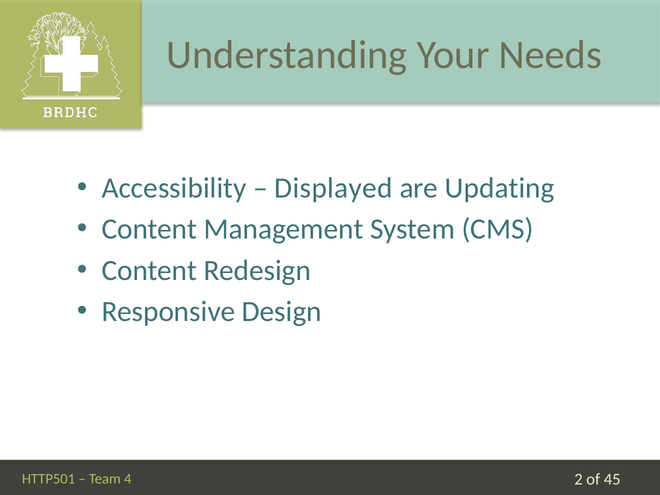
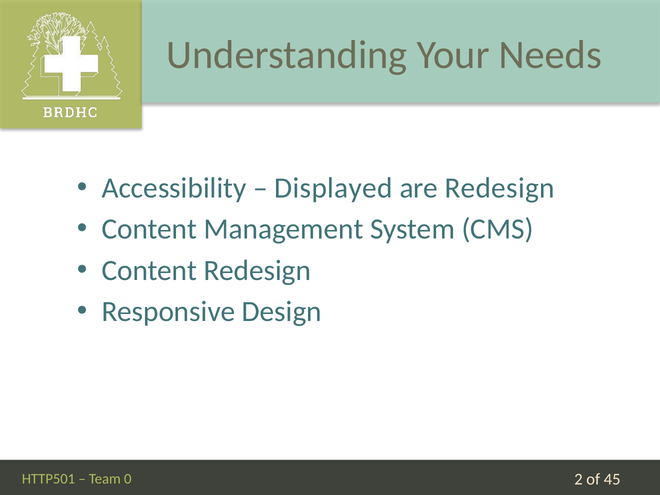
are Updating: Updating -> Redesign
4: 4 -> 0
